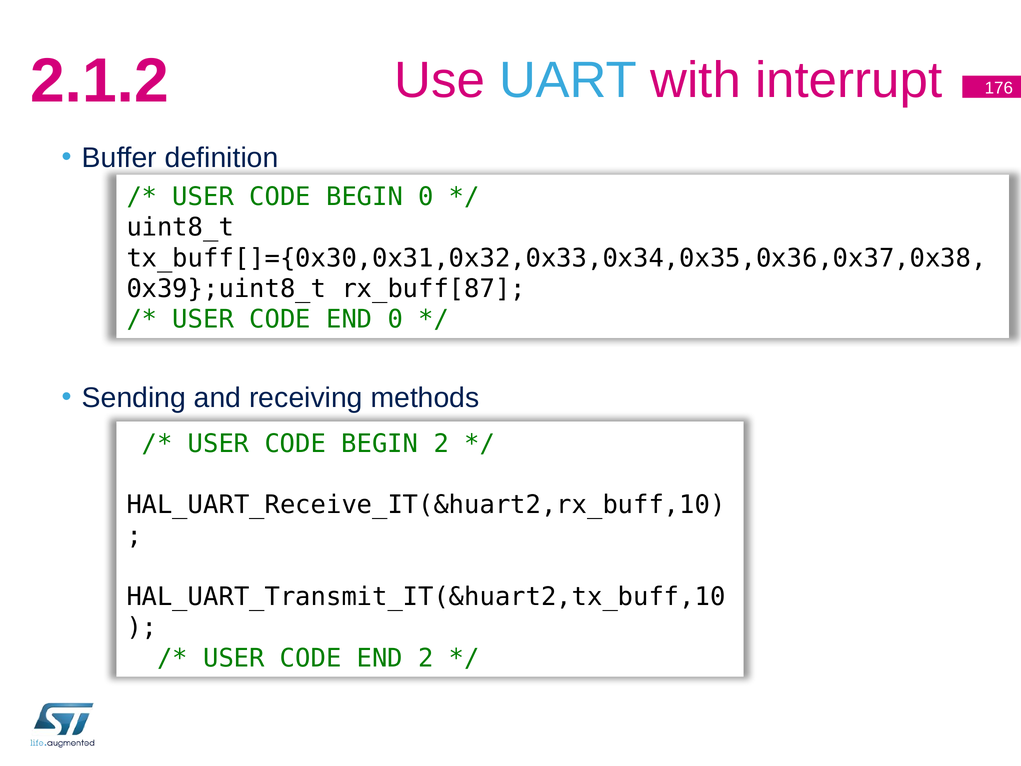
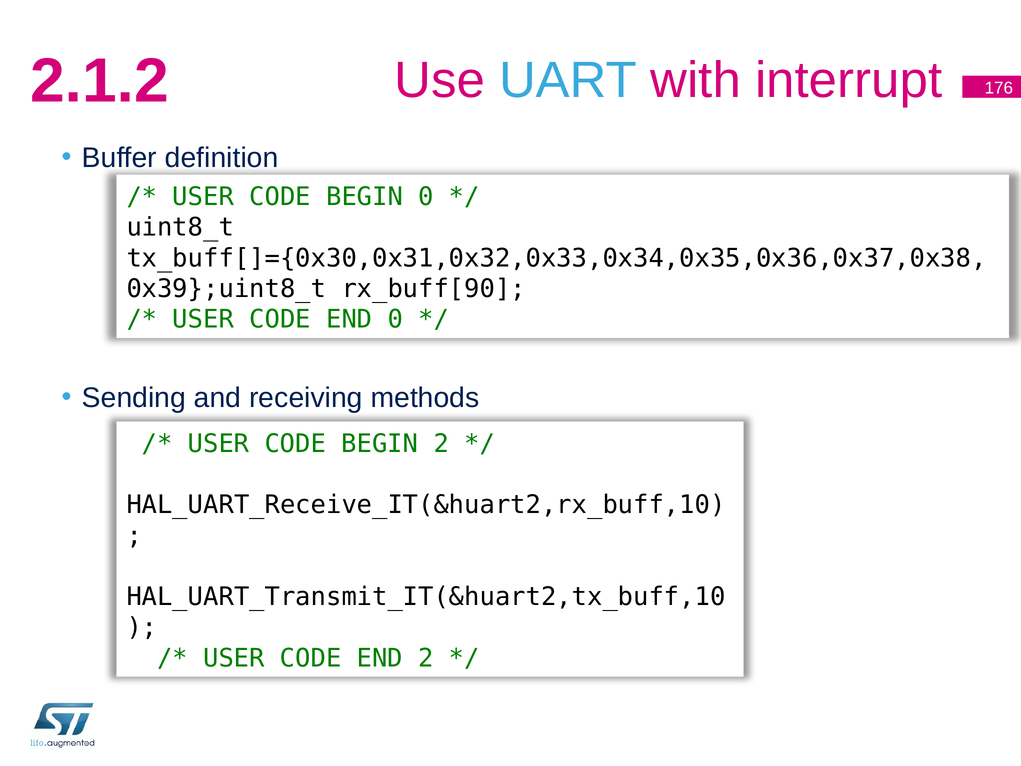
rx_buff[87: rx_buff[87 -> rx_buff[90
